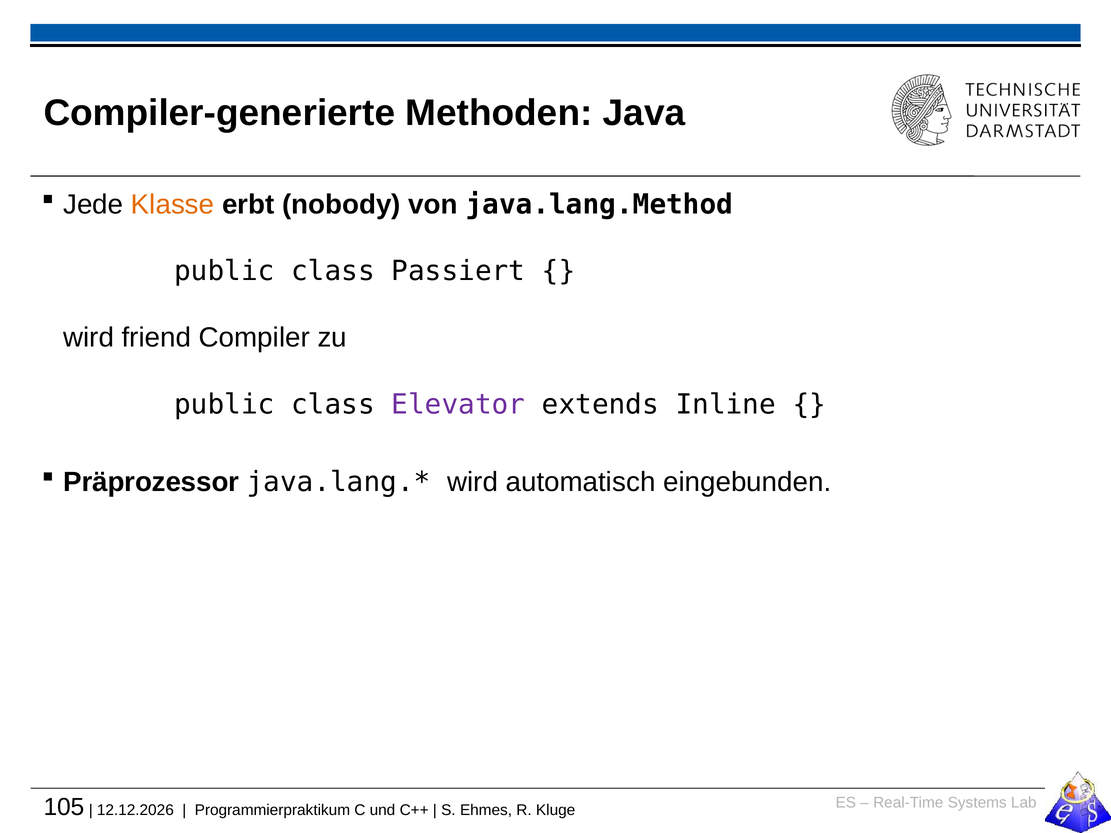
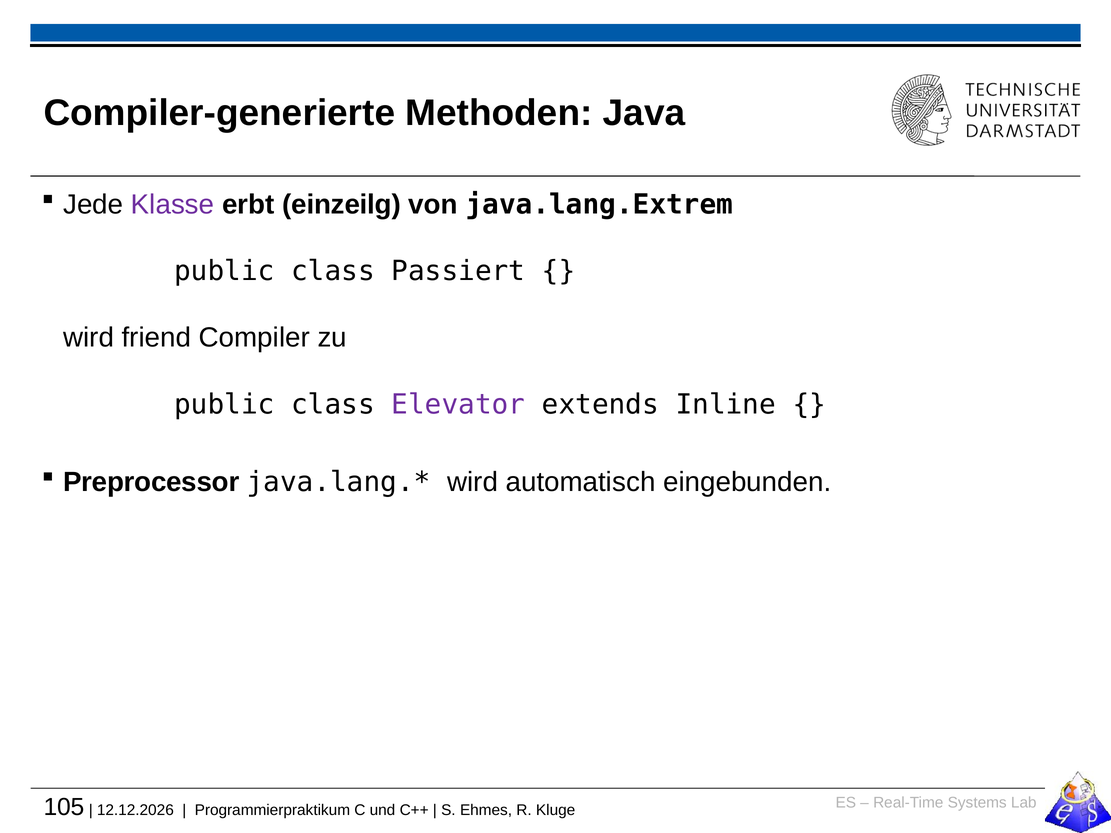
Klasse colour: orange -> purple
nobody: nobody -> einzeilg
java.lang.Method: java.lang.Method -> java.lang.Extrem
Präprozessor: Präprozessor -> Preprocessor
